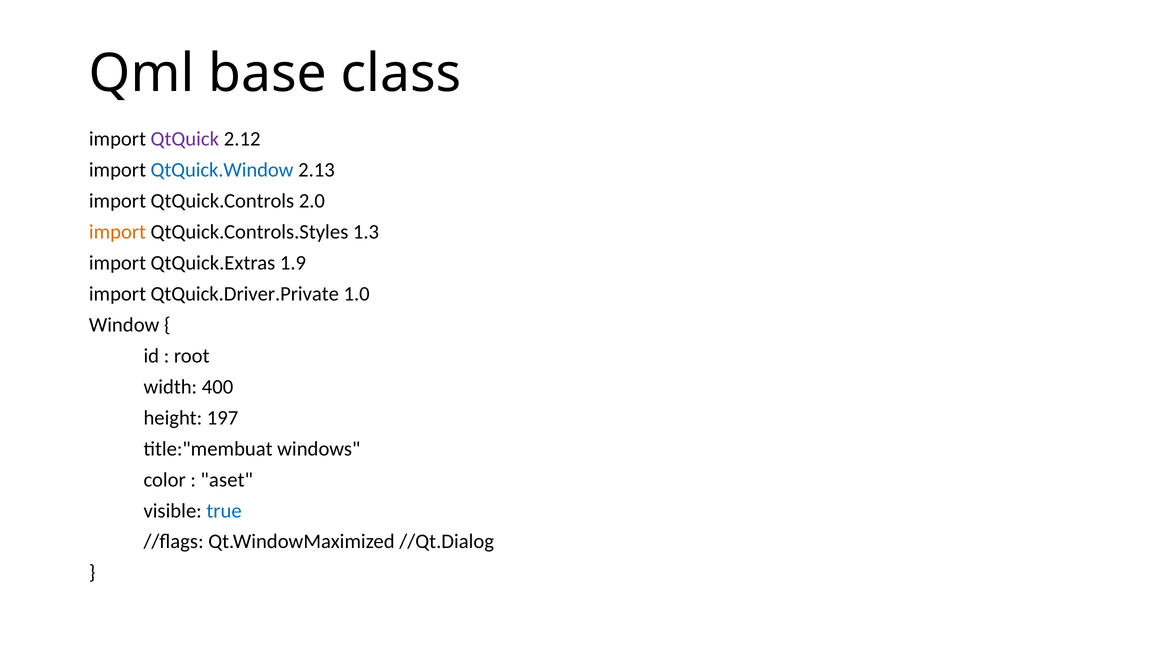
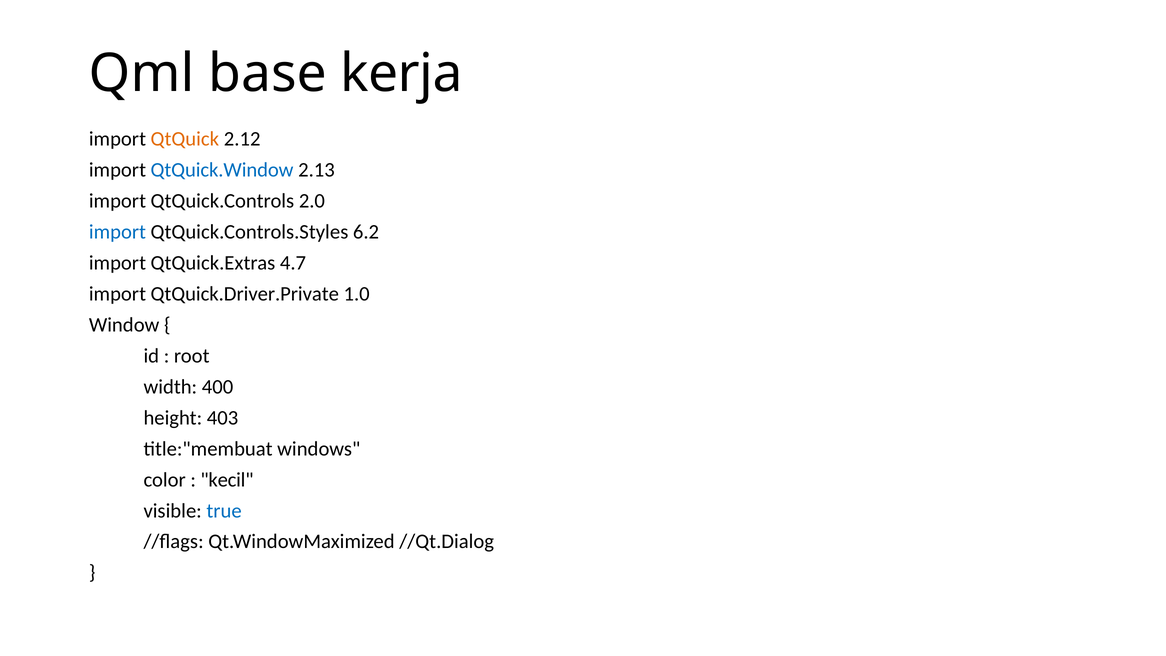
class: class -> kerja
QtQuick colour: purple -> orange
import at (117, 232) colour: orange -> blue
1.3: 1.3 -> 6.2
1.9: 1.9 -> 4.7
197: 197 -> 403
aset: aset -> kecil
